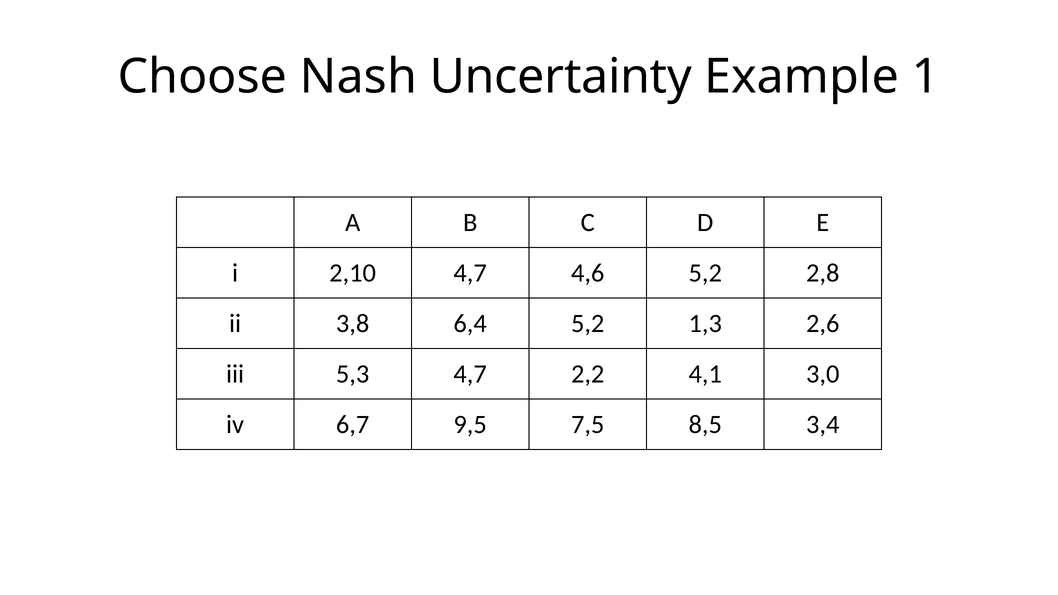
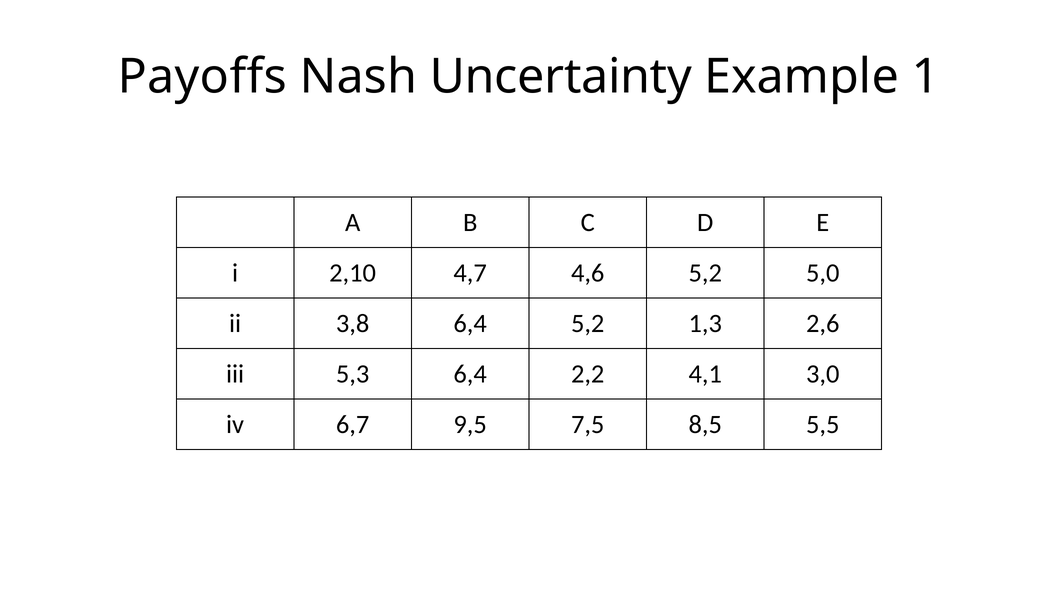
Choose: Choose -> Payoffs
2,8: 2,8 -> 5,0
5,3 4,7: 4,7 -> 6,4
3,4: 3,4 -> 5,5
